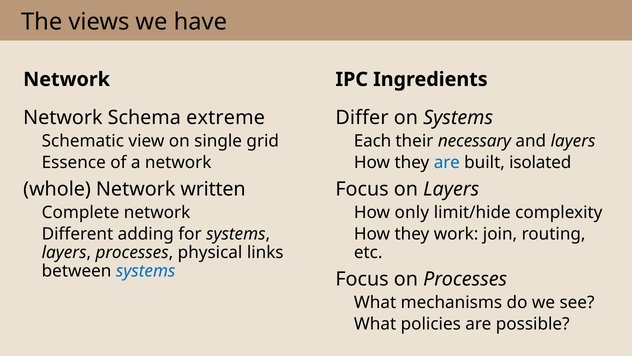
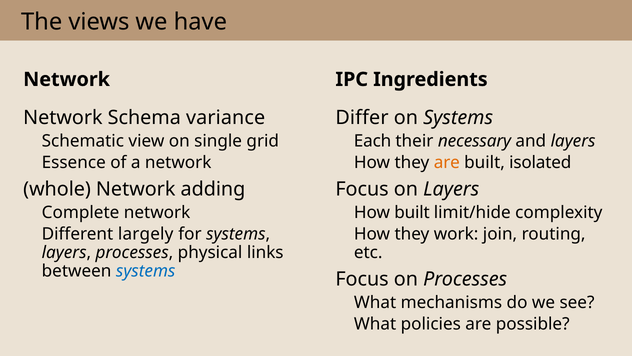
extreme: extreme -> variance
are at (447, 163) colour: blue -> orange
written: written -> adding
How only: only -> built
adding: adding -> largely
